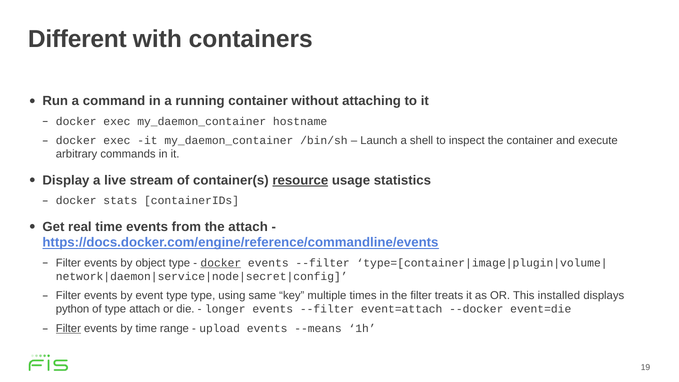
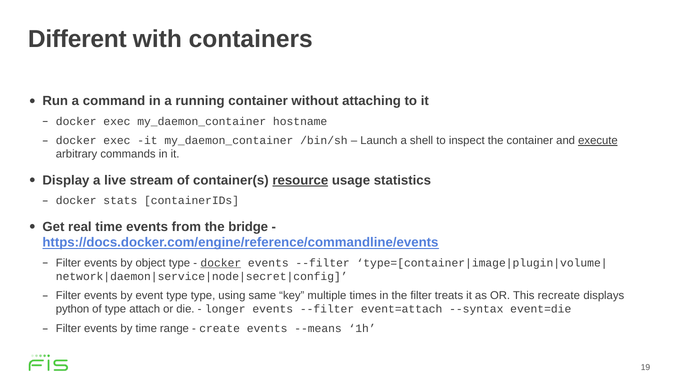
execute underline: none -> present
the attach: attach -> bridge
installed: installed -> recreate
--docker: --docker -> --syntax
Filter at (68, 328) underline: present -> none
upload: upload -> create
